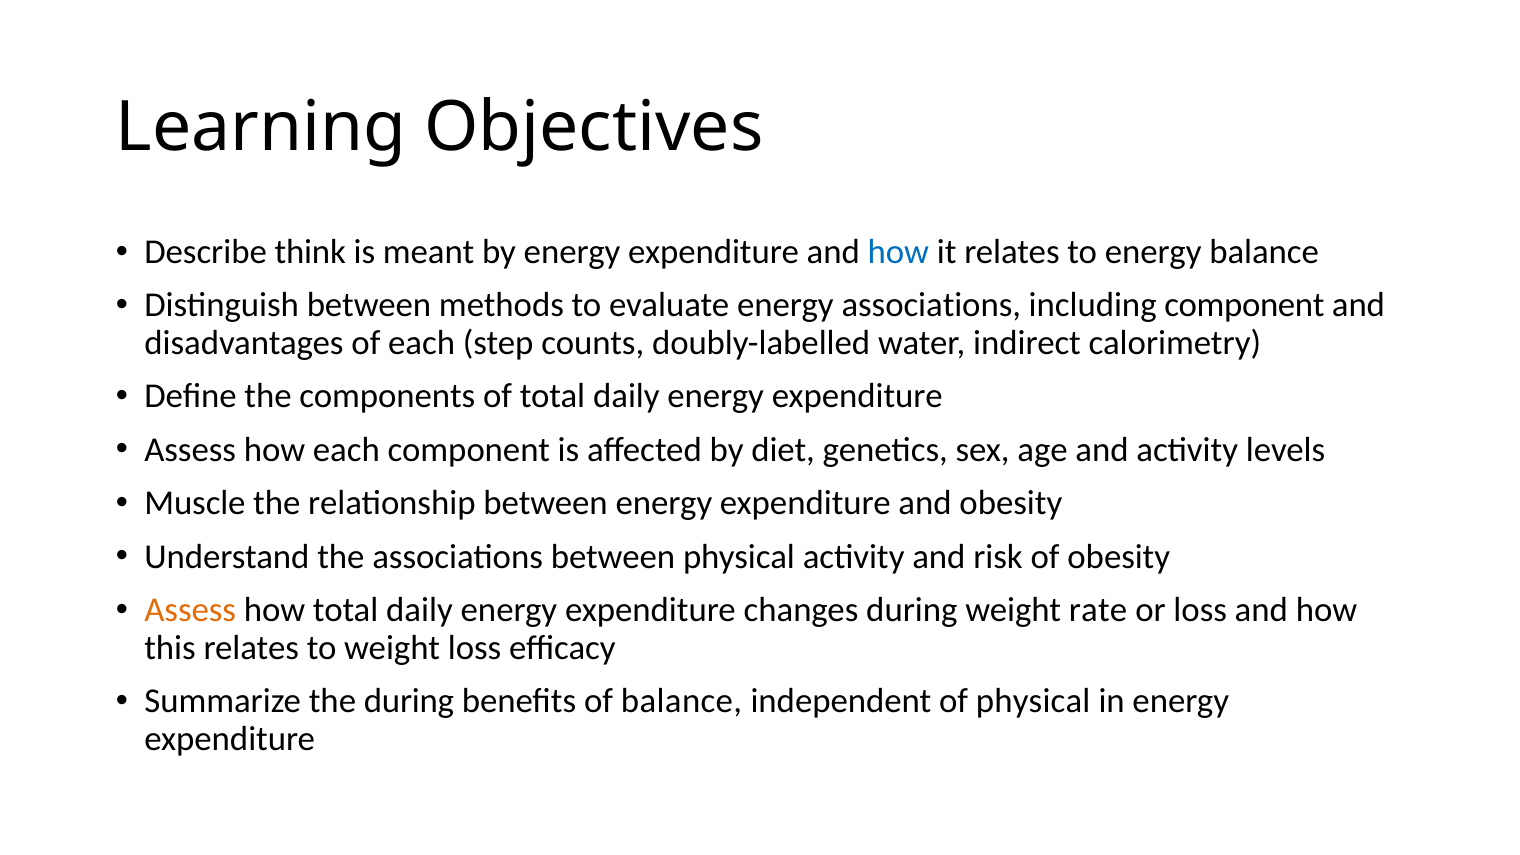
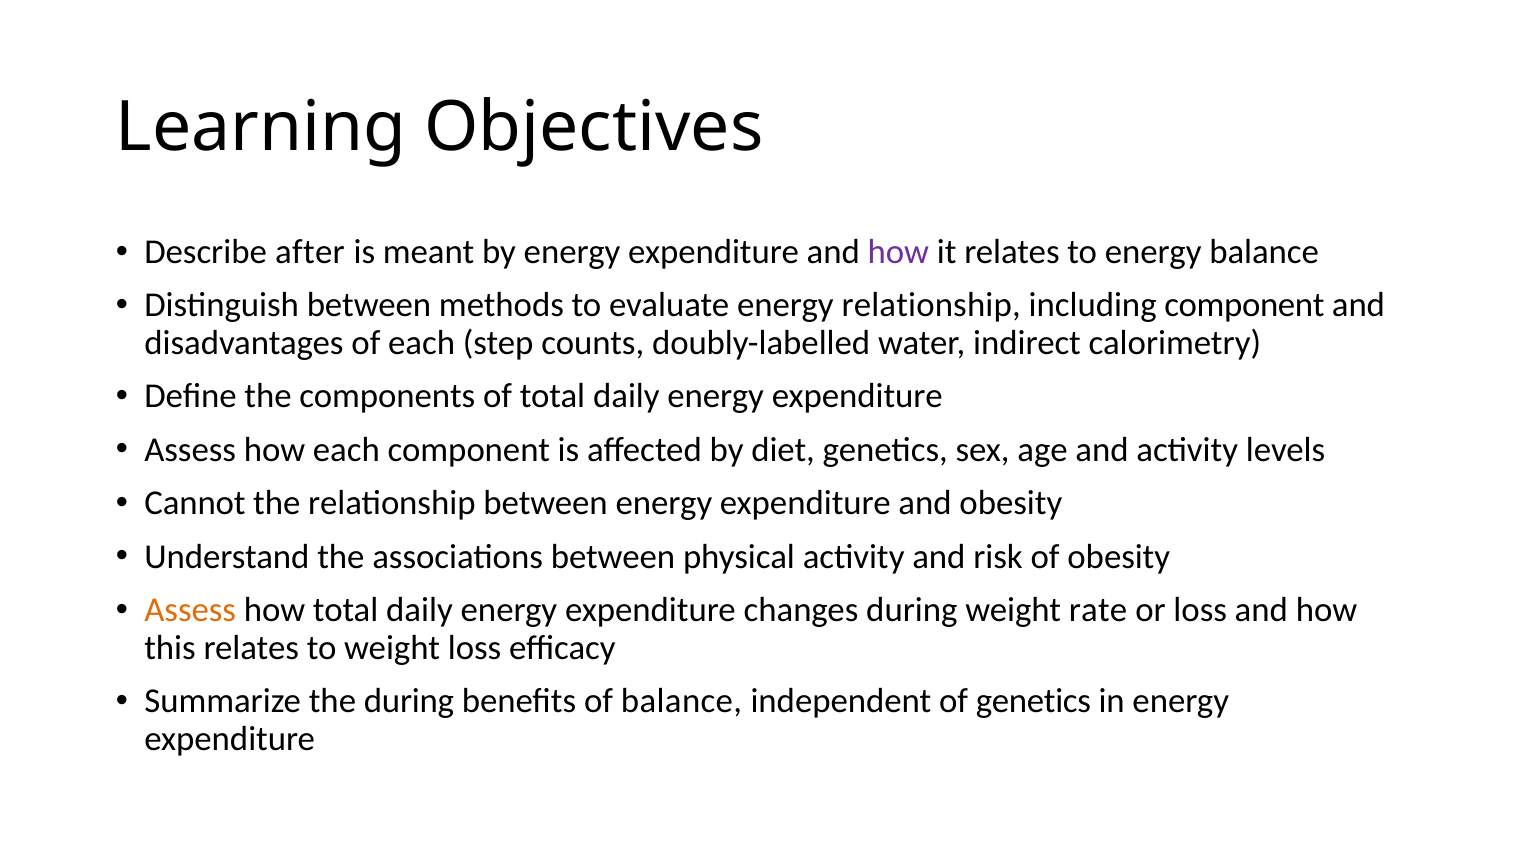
think: think -> after
how at (898, 252) colour: blue -> purple
energy associations: associations -> relationship
Muscle: Muscle -> Cannot
of physical: physical -> genetics
